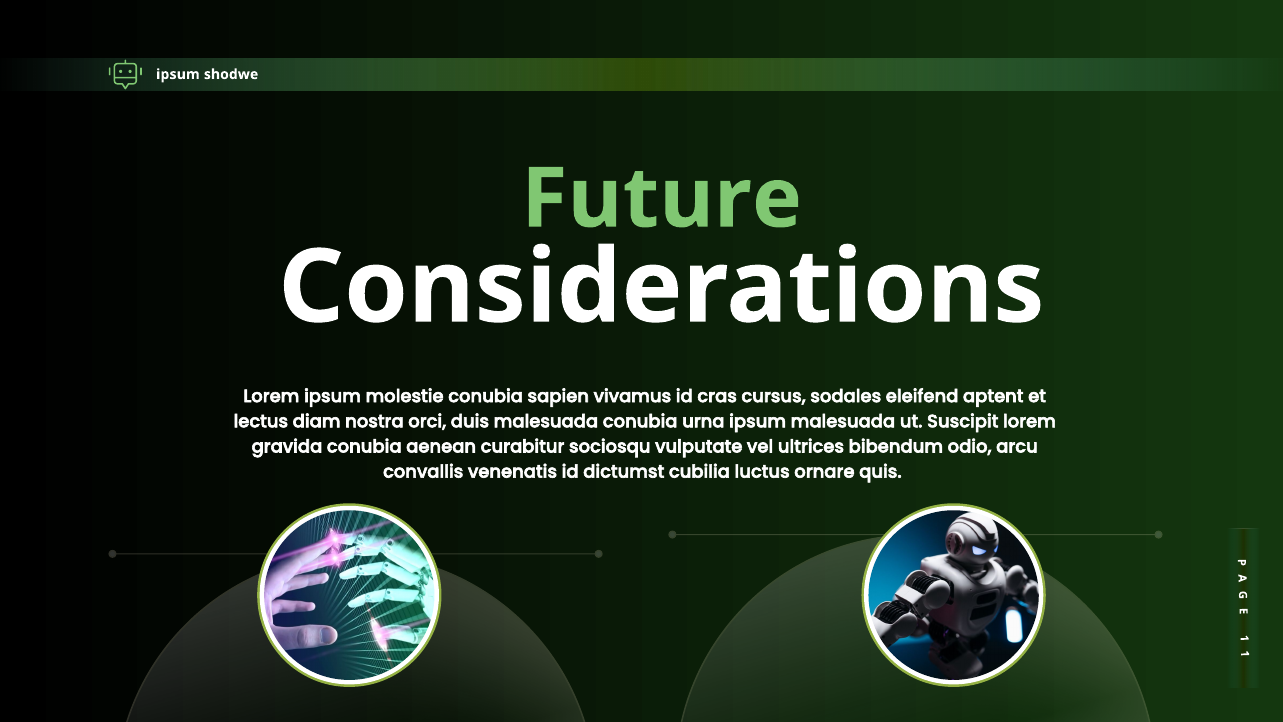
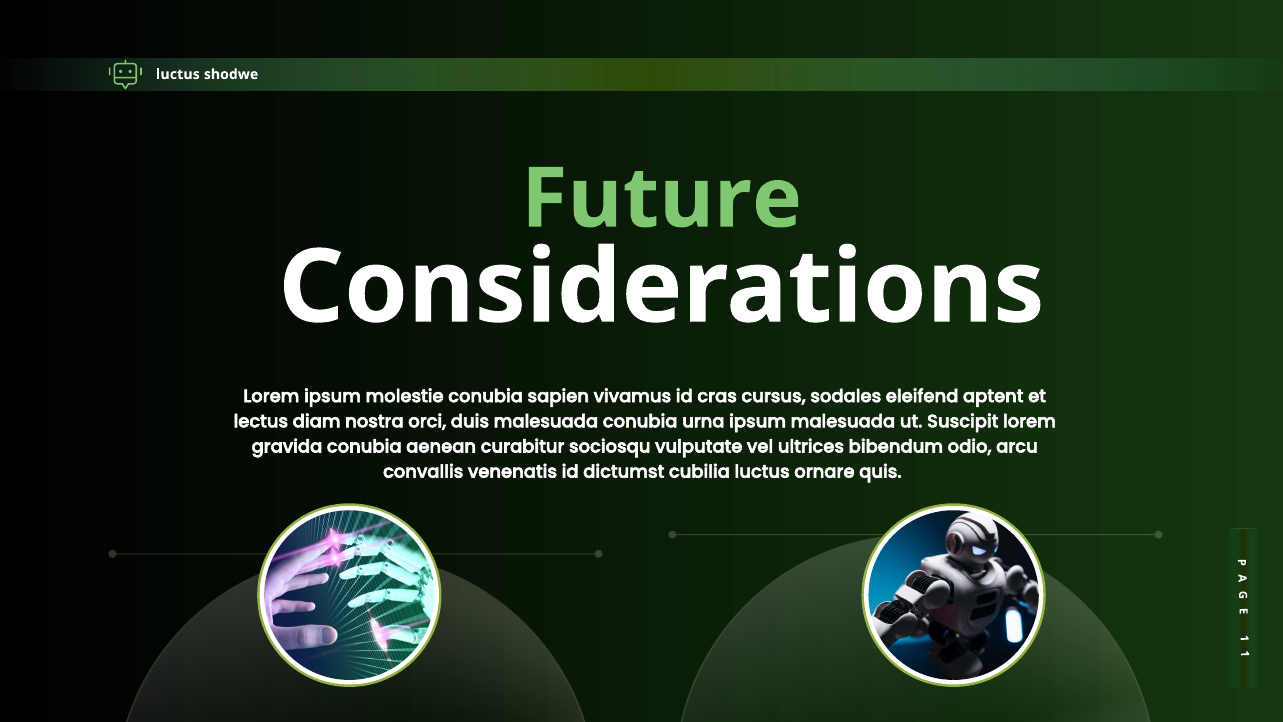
ipsum at (178, 74): ipsum -> luctus
